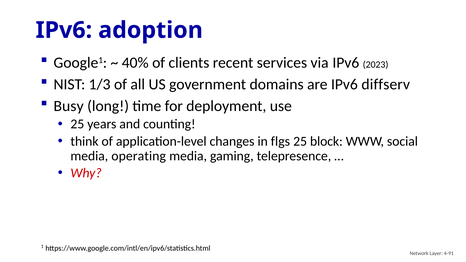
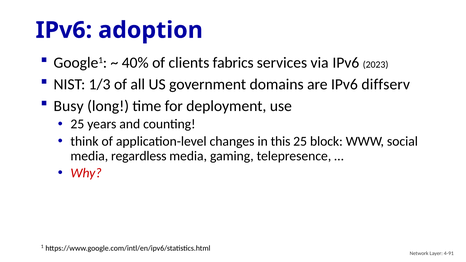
recent: recent -> fabrics
flgs: flgs -> this
operating: operating -> regardless
